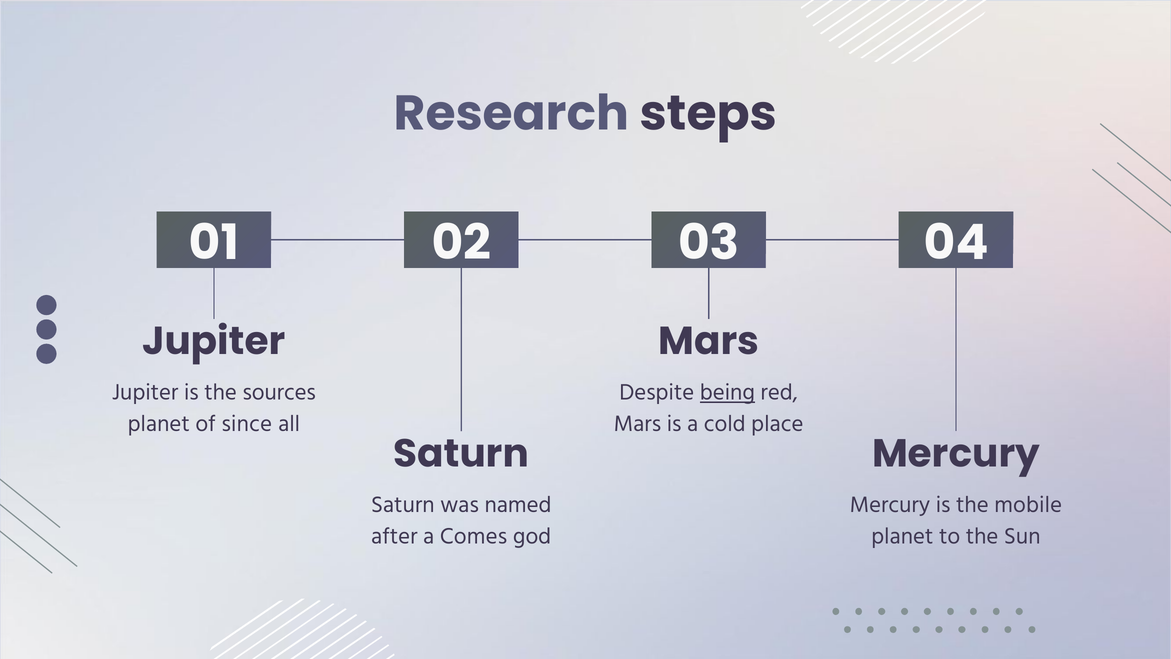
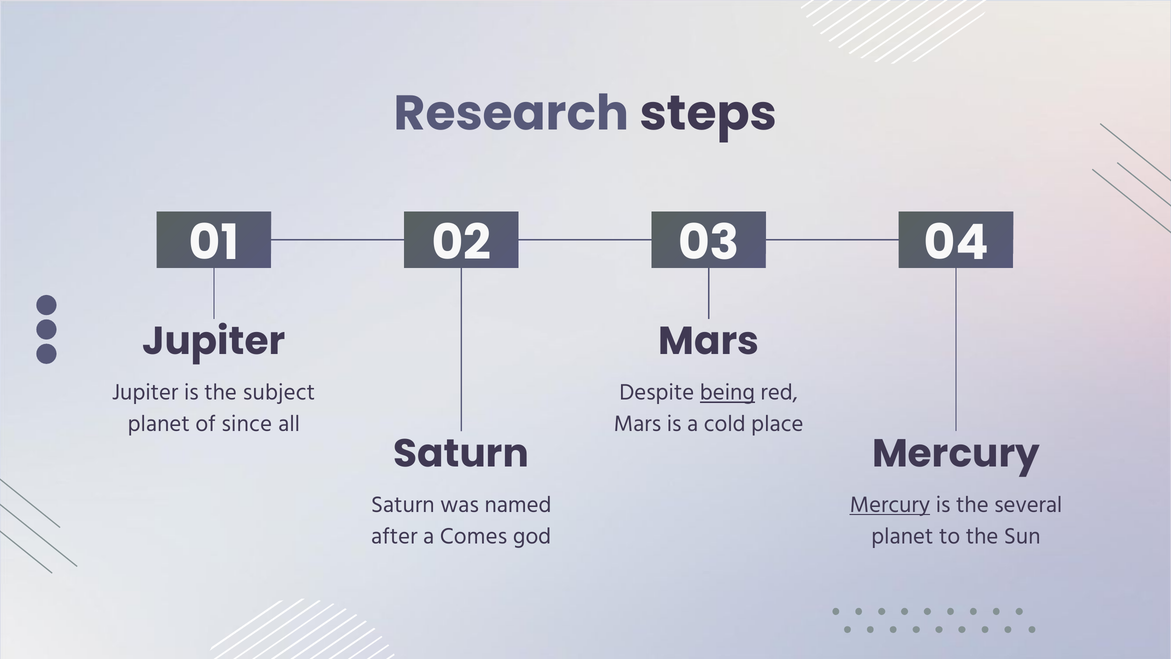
sources: sources -> subject
Mercury at (890, 505) underline: none -> present
mobile: mobile -> several
